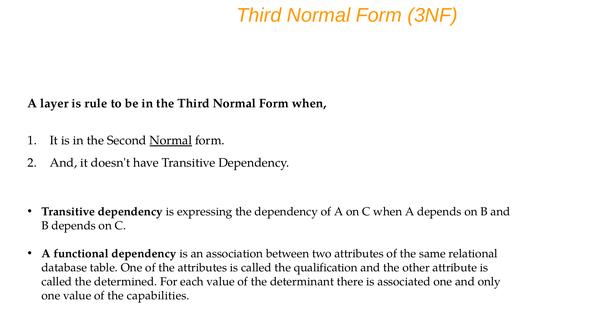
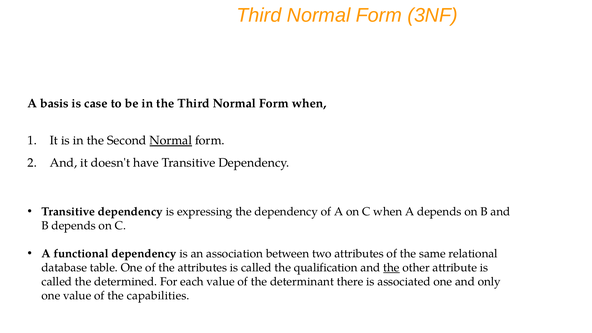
layer: layer -> basis
rule: rule -> case
the at (391, 268) underline: none -> present
